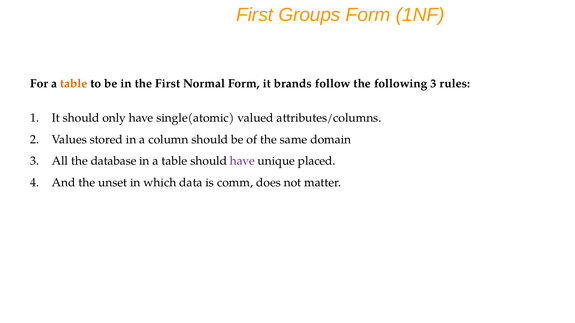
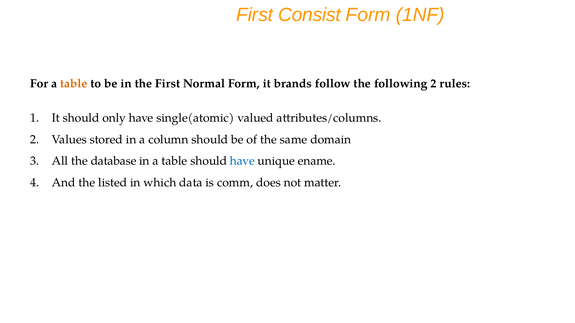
Groups: Groups -> Consist
following 3: 3 -> 2
have at (242, 161) colour: purple -> blue
placed: placed -> ename
unset: unset -> listed
